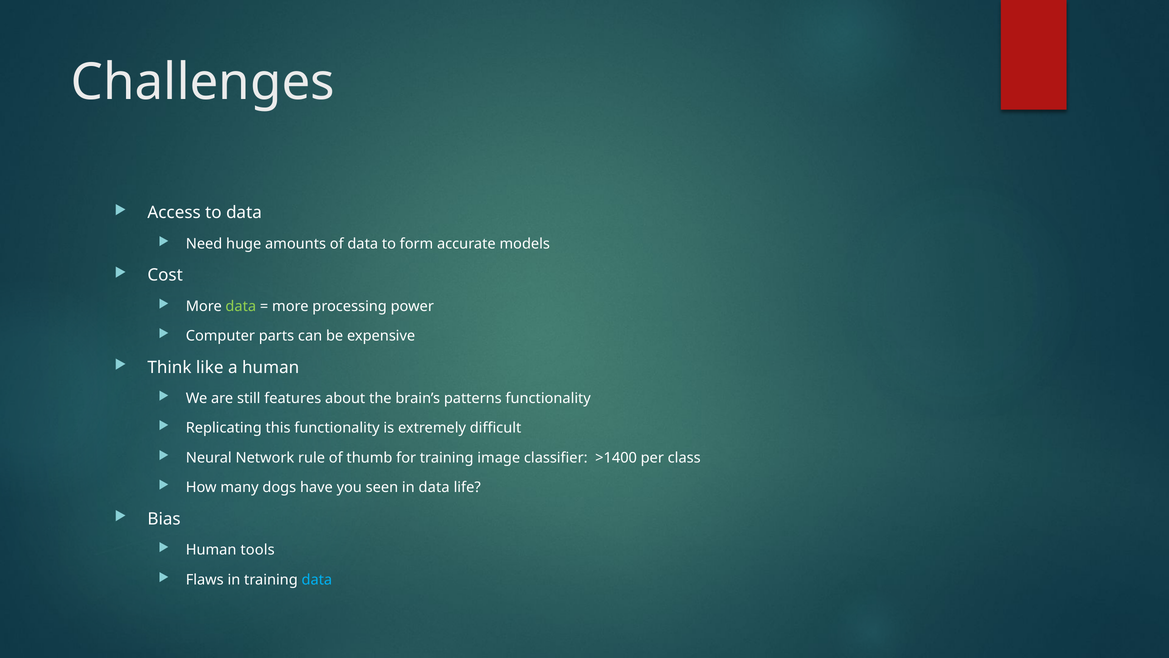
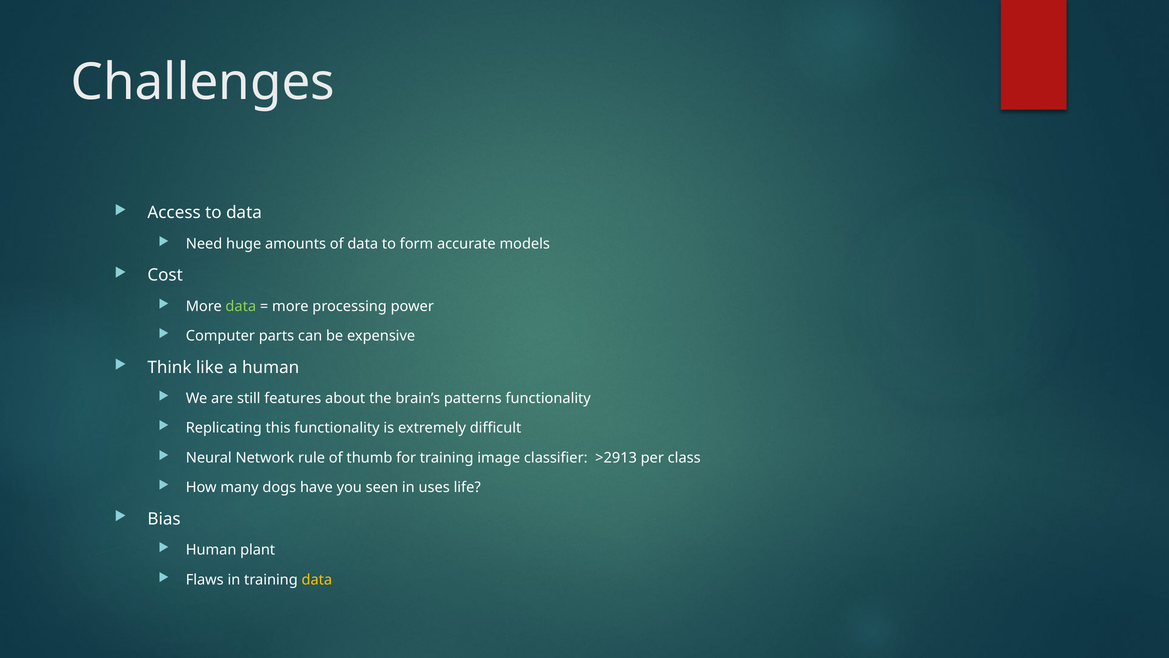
>1400: >1400 -> >2913
in data: data -> uses
tools: tools -> plant
data at (317, 579) colour: light blue -> yellow
